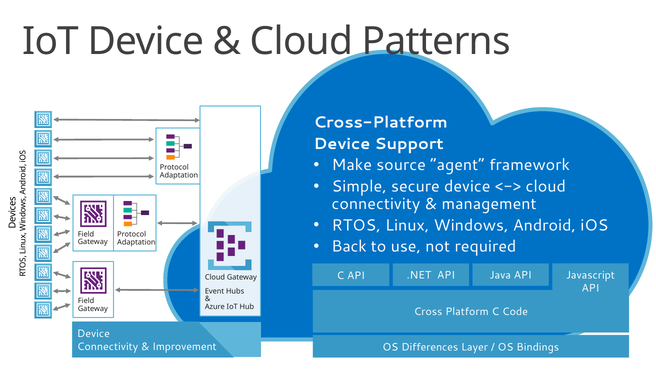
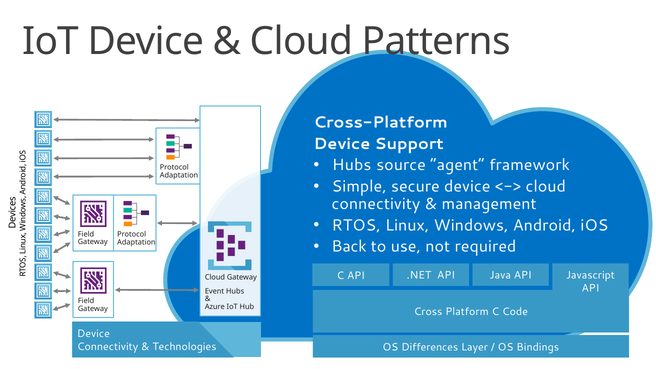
Make at (352, 165): Make -> Hubs
Improvement: Improvement -> Technologies
